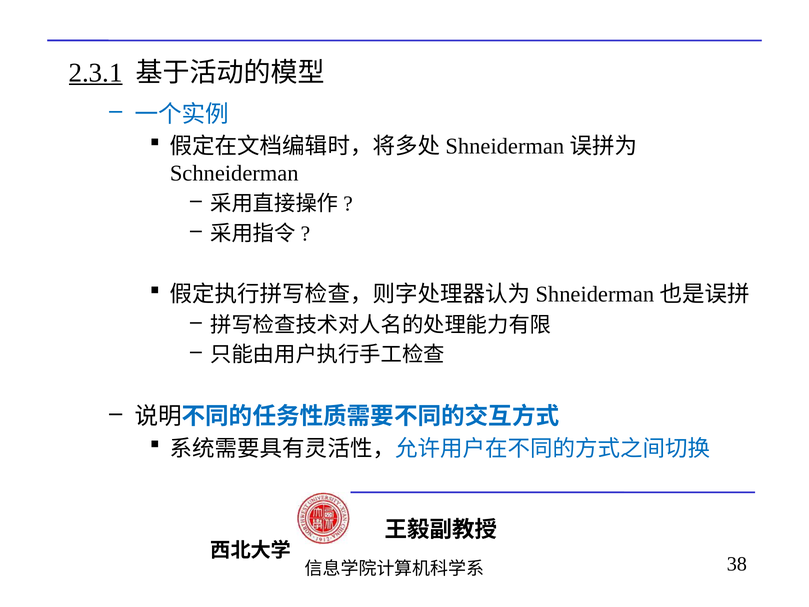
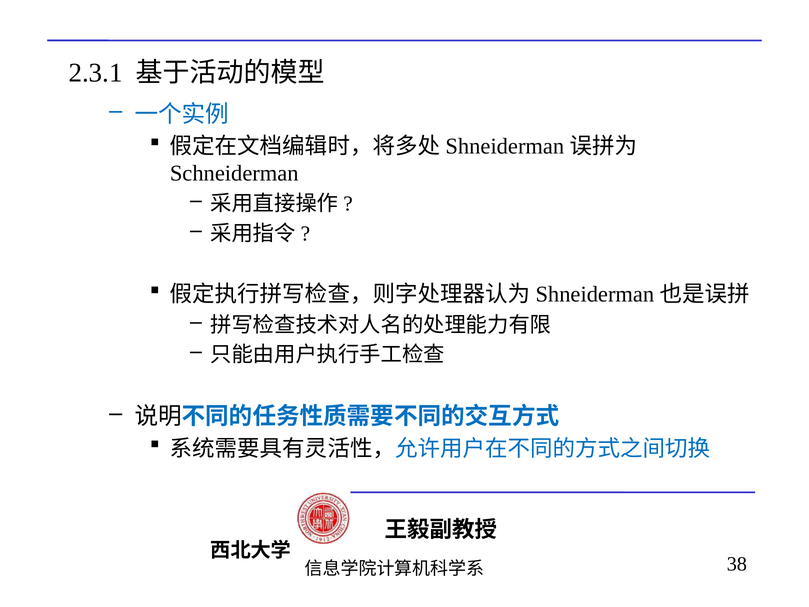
2.3.1 underline: present -> none
